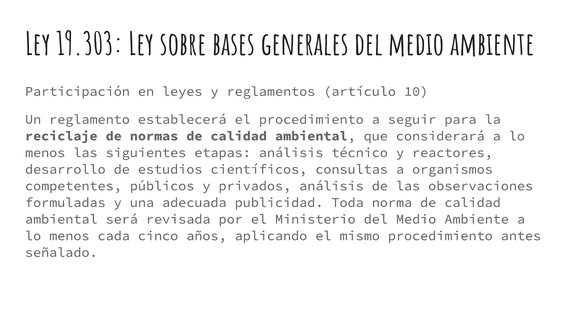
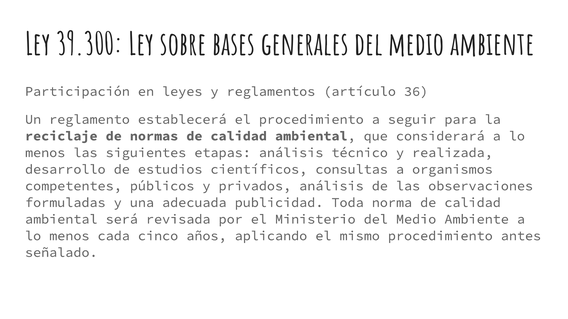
19.303: 19.303 -> 39.300
10: 10 -> 36
reactores: reactores -> realizada
